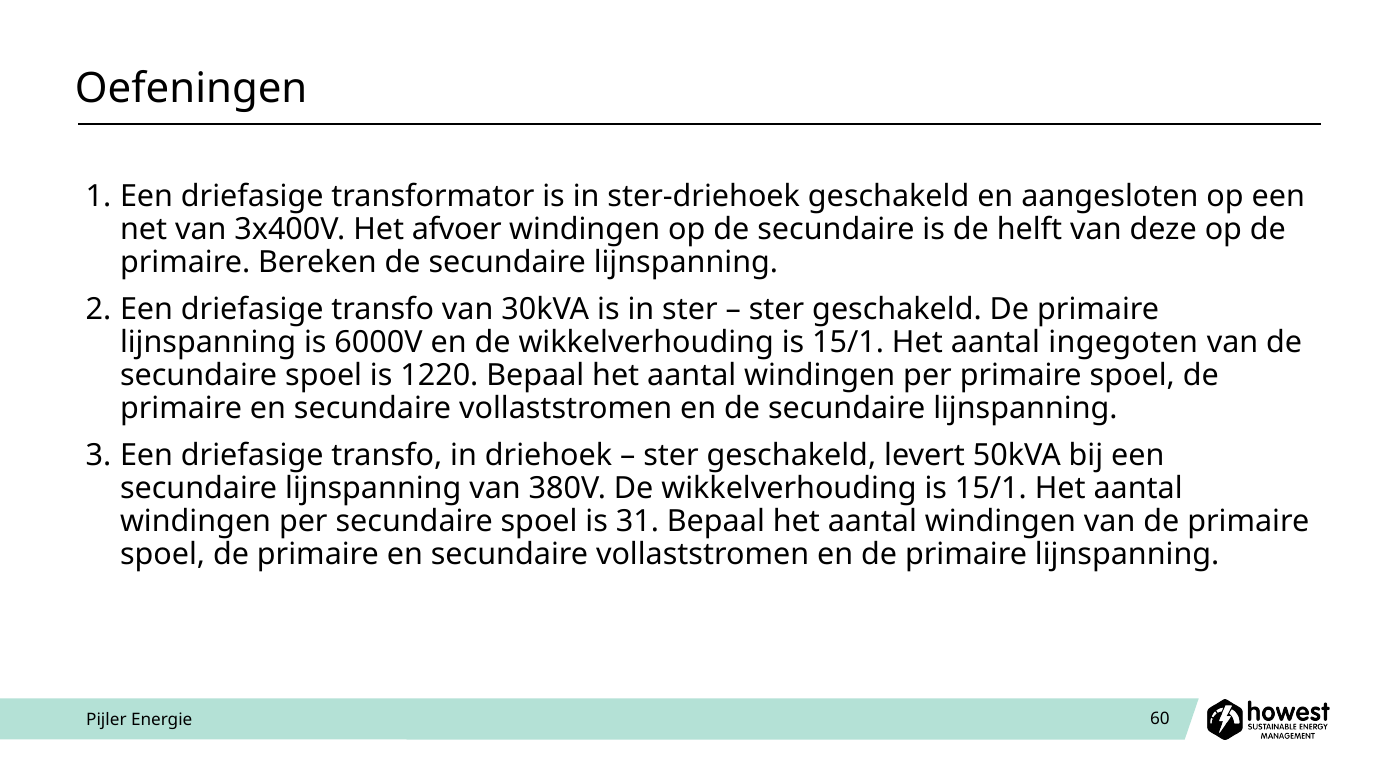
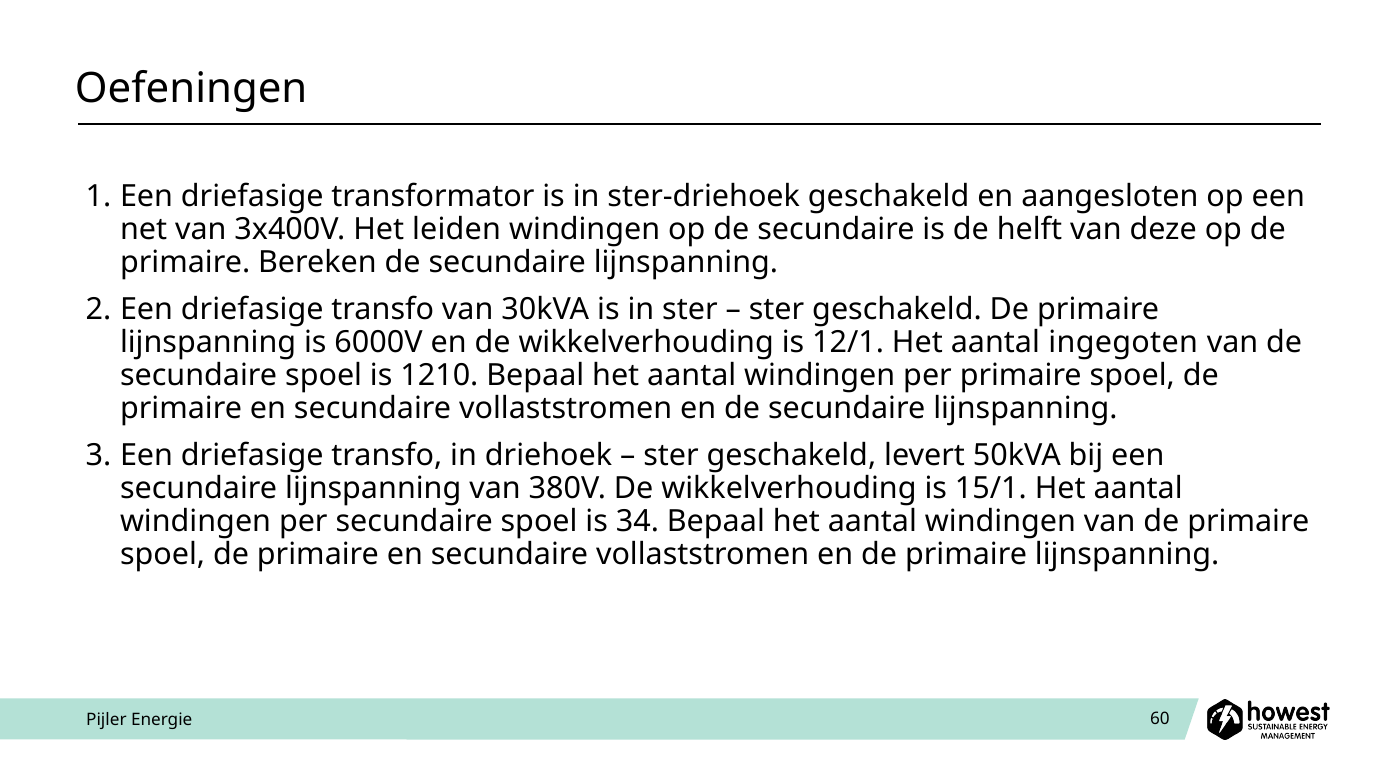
afvoer: afvoer -> leiden
15/1 at (848, 343): 15/1 -> 12/1
1220: 1220 -> 1210
31: 31 -> 34
